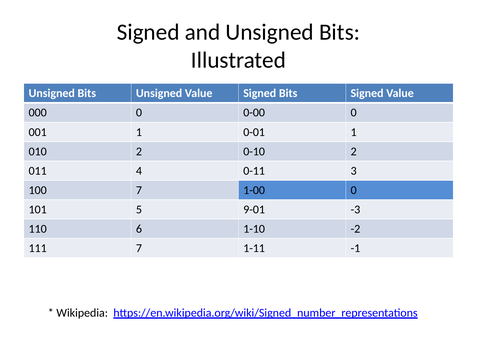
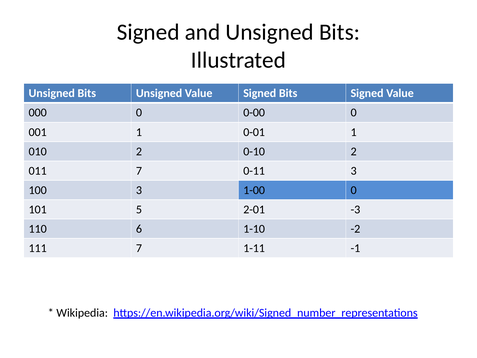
011 4: 4 -> 7
100 7: 7 -> 3
9-01: 9-01 -> 2-01
